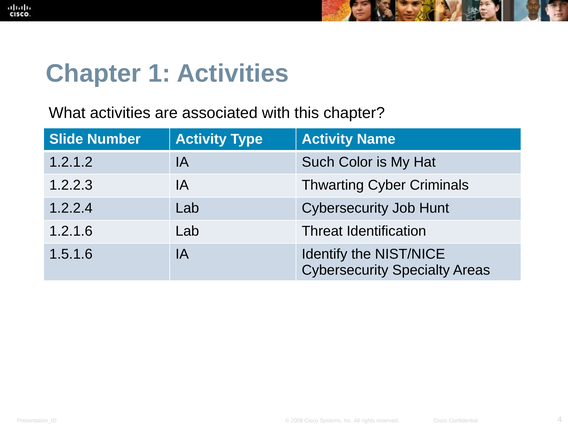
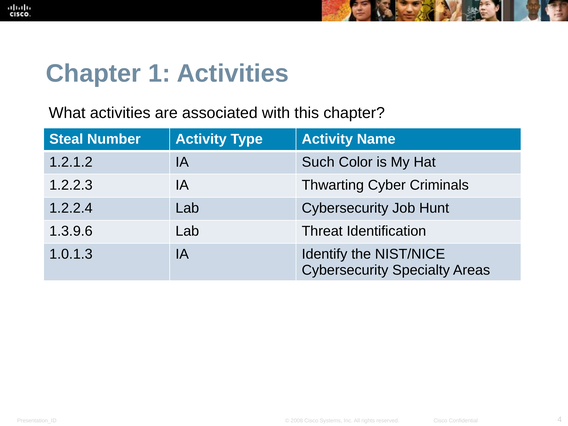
Slide: Slide -> Steal
1.2.1.6: 1.2.1.6 -> 1.3.9.6
1.5.1.6: 1.5.1.6 -> 1.0.1.3
